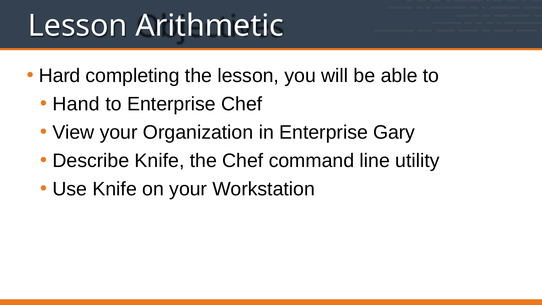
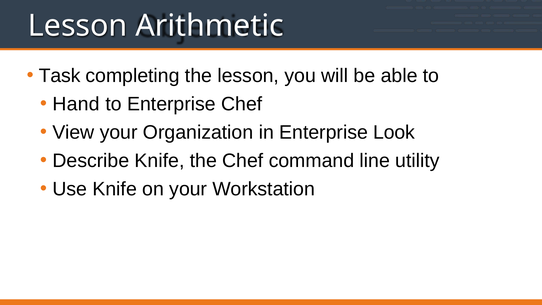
Hard: Hard -> Task
Gary: Gary -> Look
